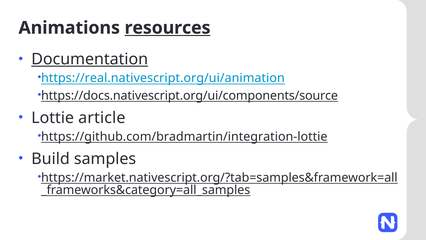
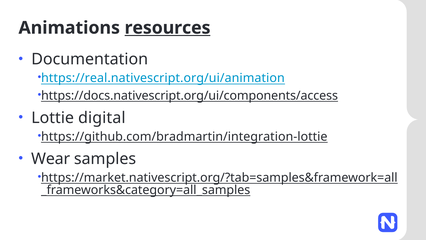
Documentation underline: present -> none
https://docs.nativescript.org/ui/components/source: https://docs.nativescript.org/ui/components/source -> https://docs.nativescript.org/ui/components/access
article: article -> digital
Build: Build -> Wear
